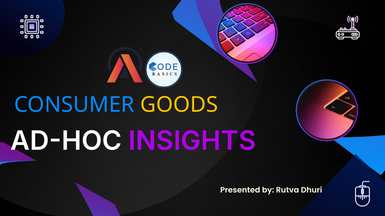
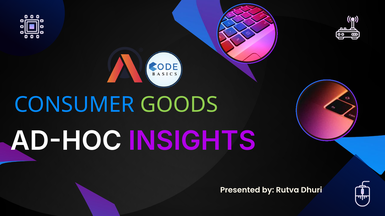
GOODS colour: yellow -> light green
